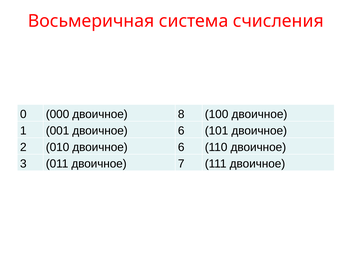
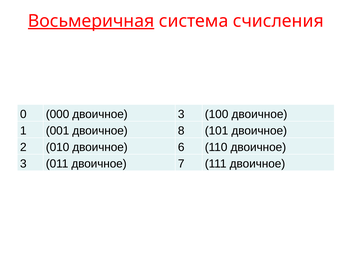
Восьмеричная underline: none -> present
000 двоичное 8: 8 -> 3
001 двоичное 6: 6 -> 8
